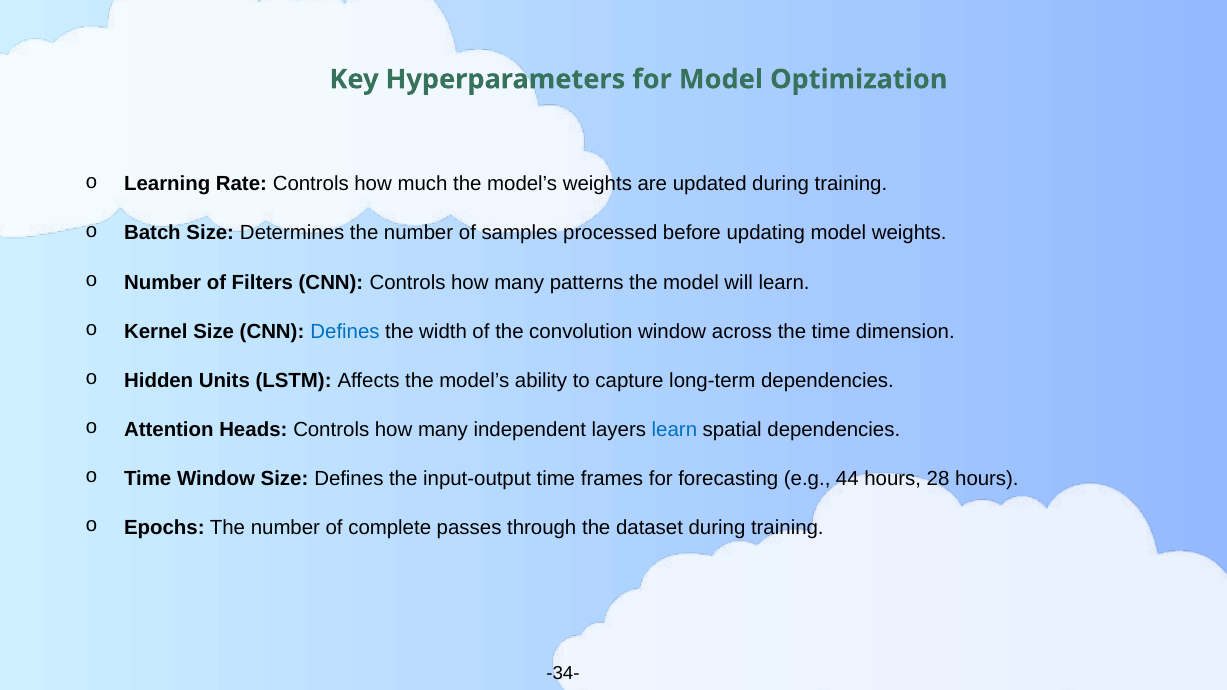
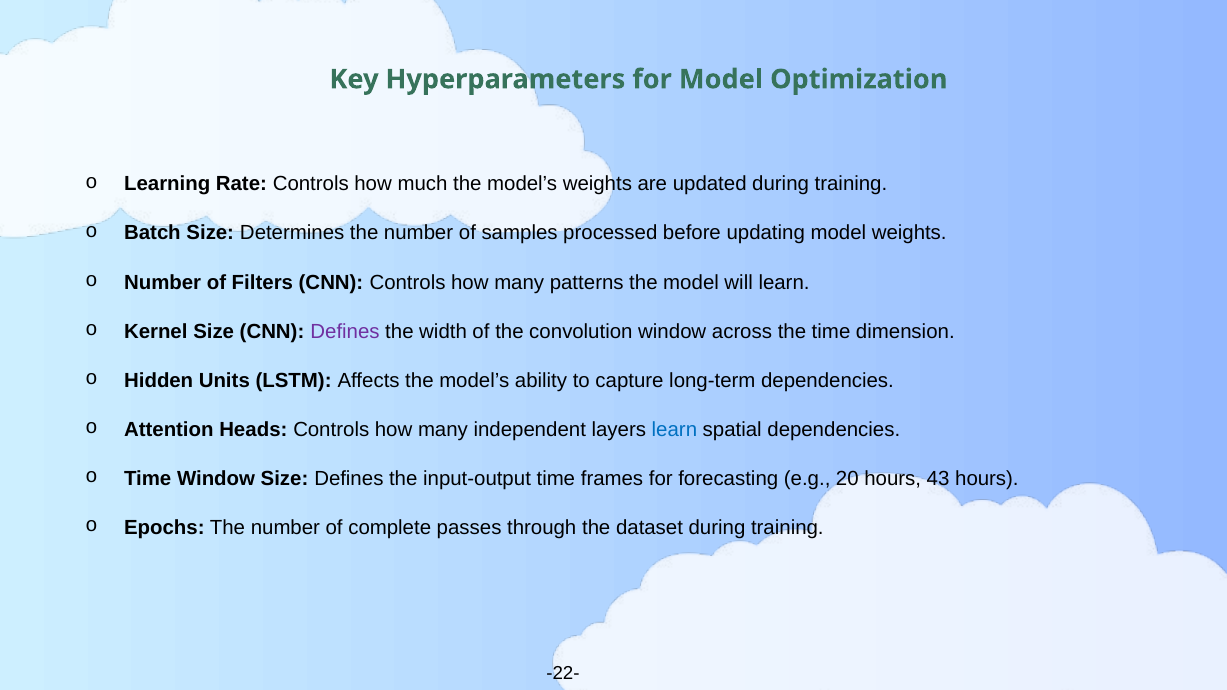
Defines at (345, 331) colour: blue -> purple
44: 44 -> 20
28: 28 -> 43
-34-: -34- -> -22-
